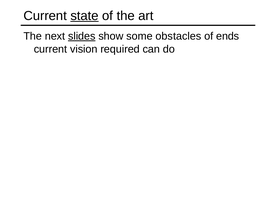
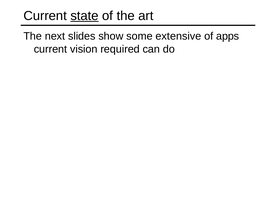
slides underline: present -> none
obstacles: obstacles -> extensive
ends: ends -> apps
